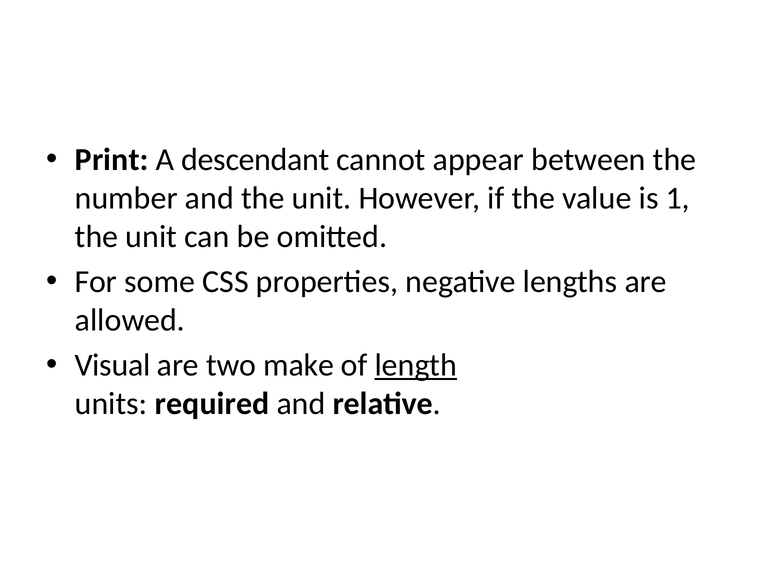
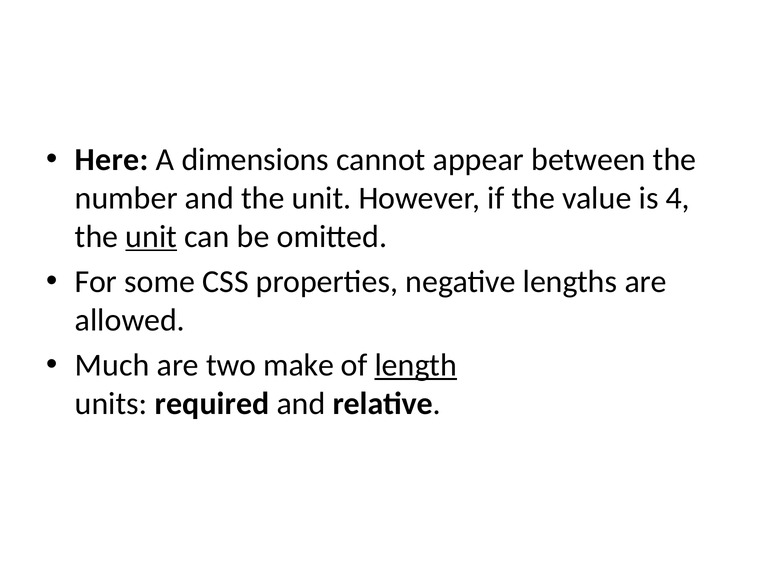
Print: Print -> Here
descendant: descendant -> dimensions
1: 1 -> 4
unit at (151, 236) underline: none -> present
Visual: Visual -> Much
